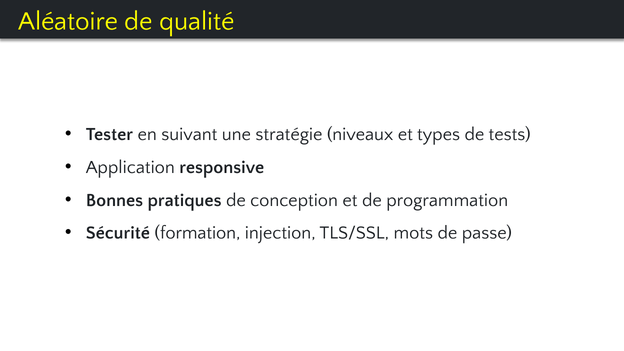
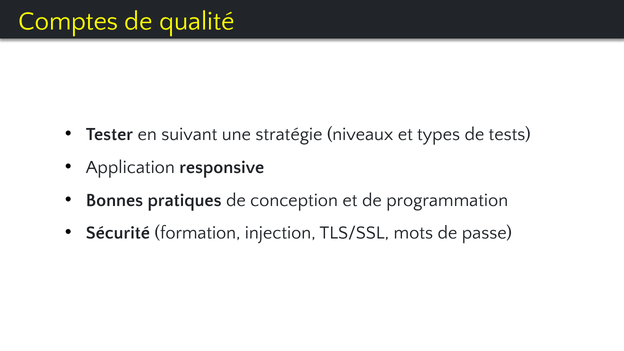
Aléatoire: Aléatoire -> Comptes
